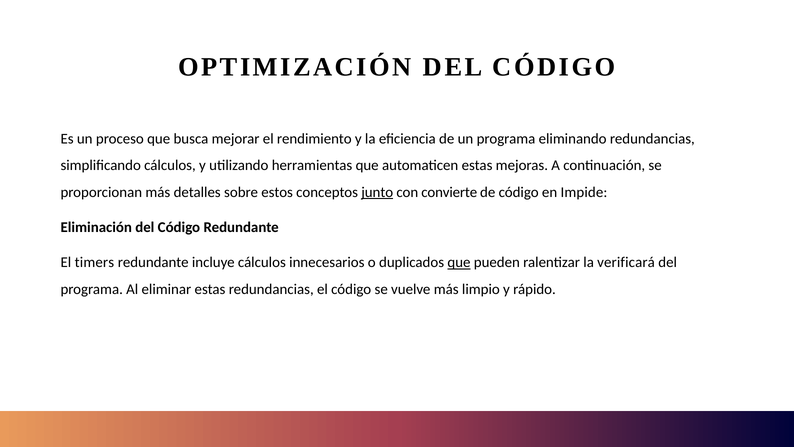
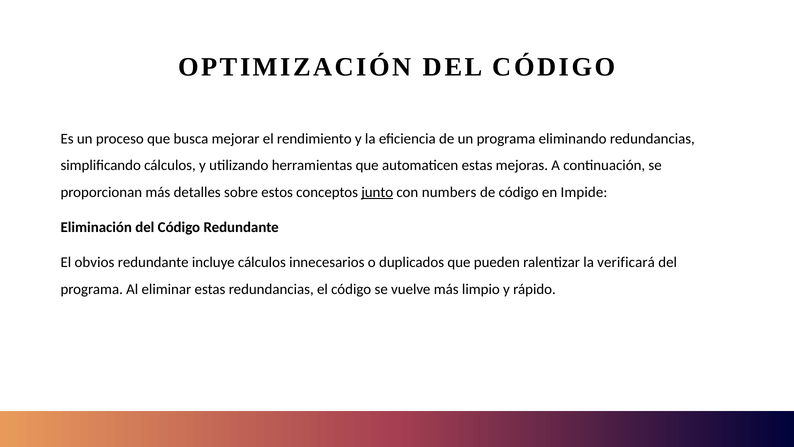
convierte: convierte -> numbers
timers: timers -> obvios
que at (459, 262) underline: present -> none
